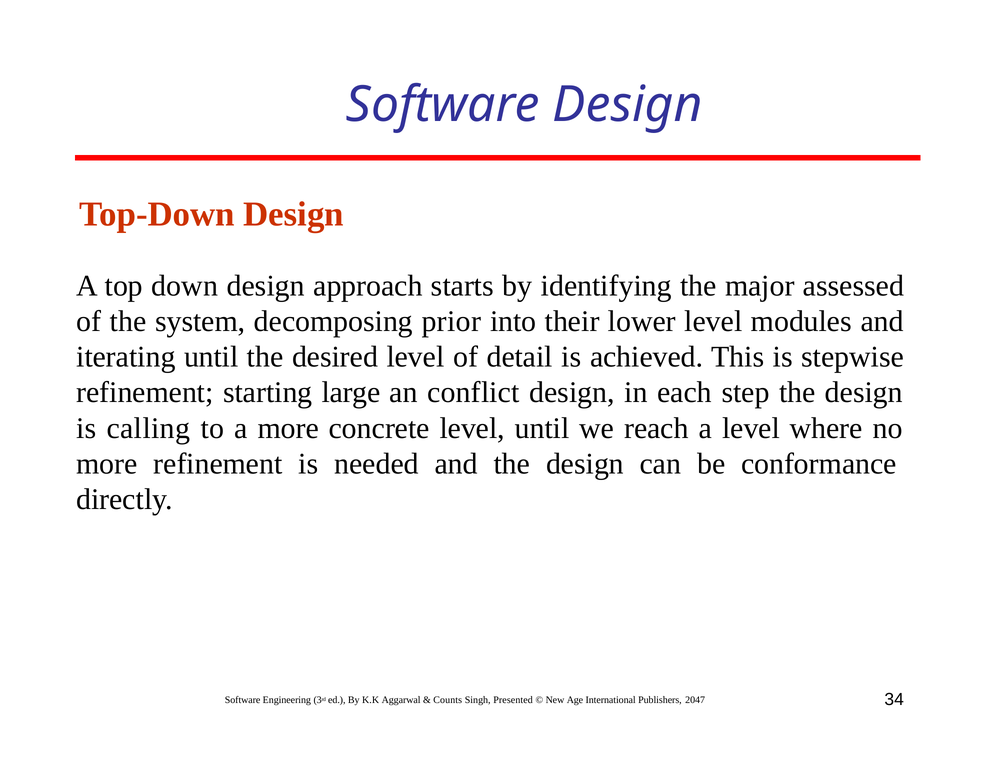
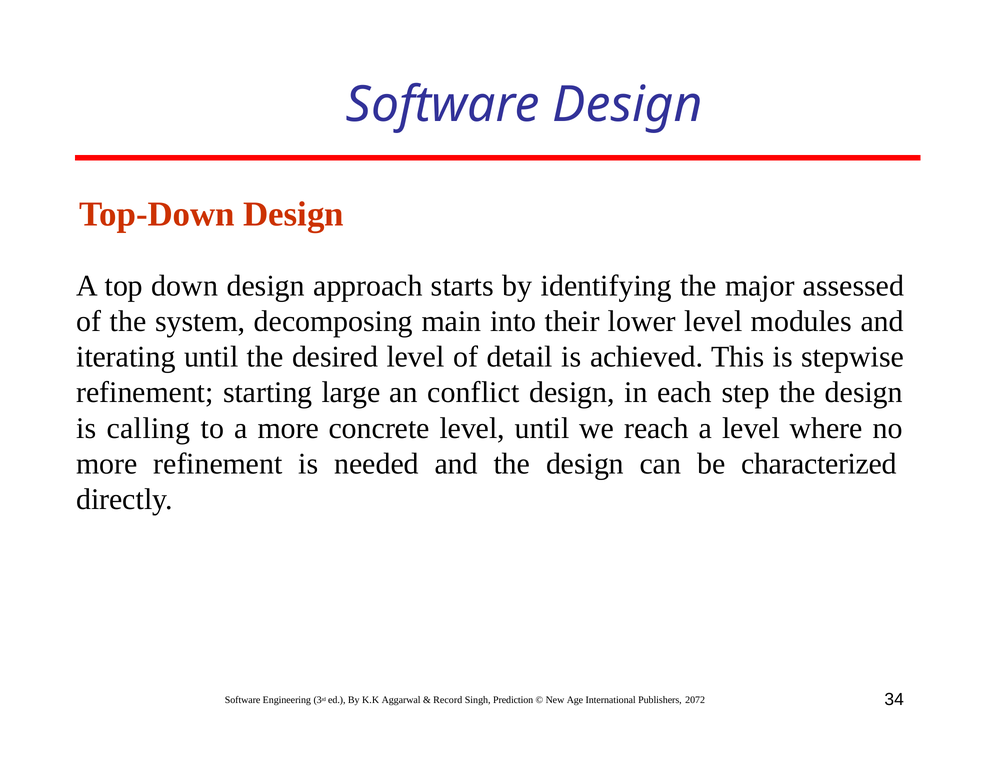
prior: prior -> main
conformance: conformance -> characterized
Counts: Counts -> Record
Presented: Presented -> Prediction
2047: 2047 -> 2072
